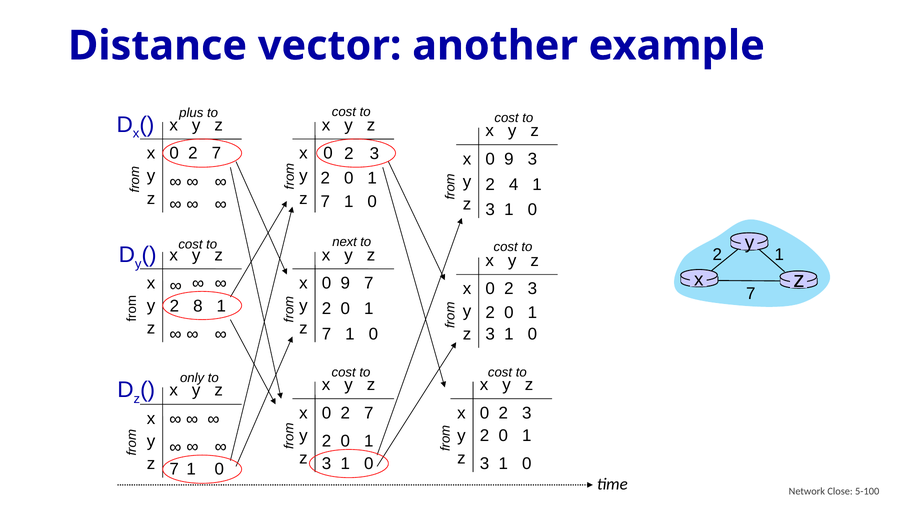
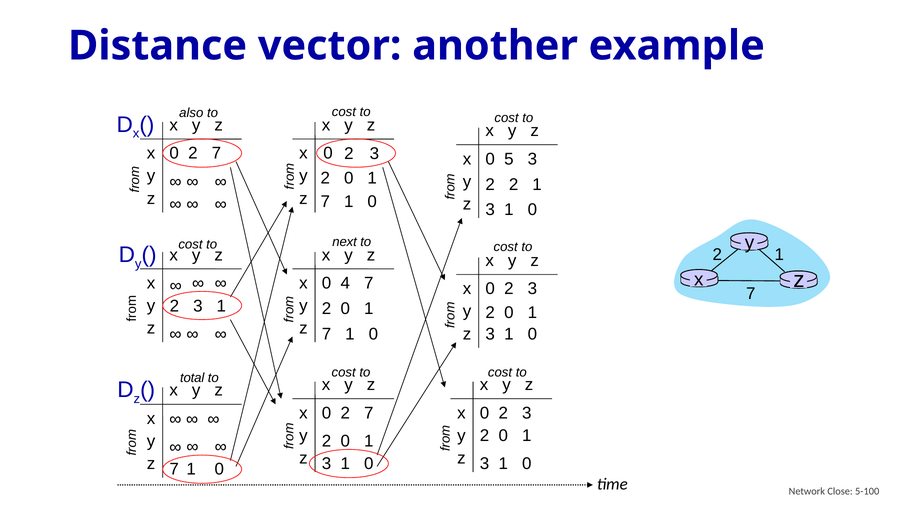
plus: plus -> also
9 at (509, 159): 9 -> 5
2 4: 4 -> 2
9 at (345, 283): 9 -> 4
8 at (198, 306): 8 -> 3
only: only -> total
